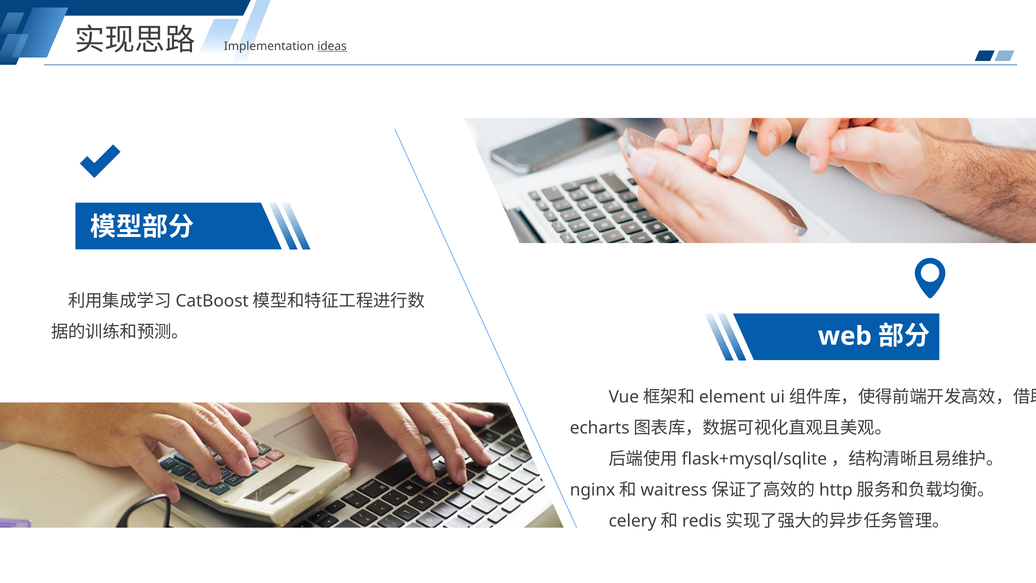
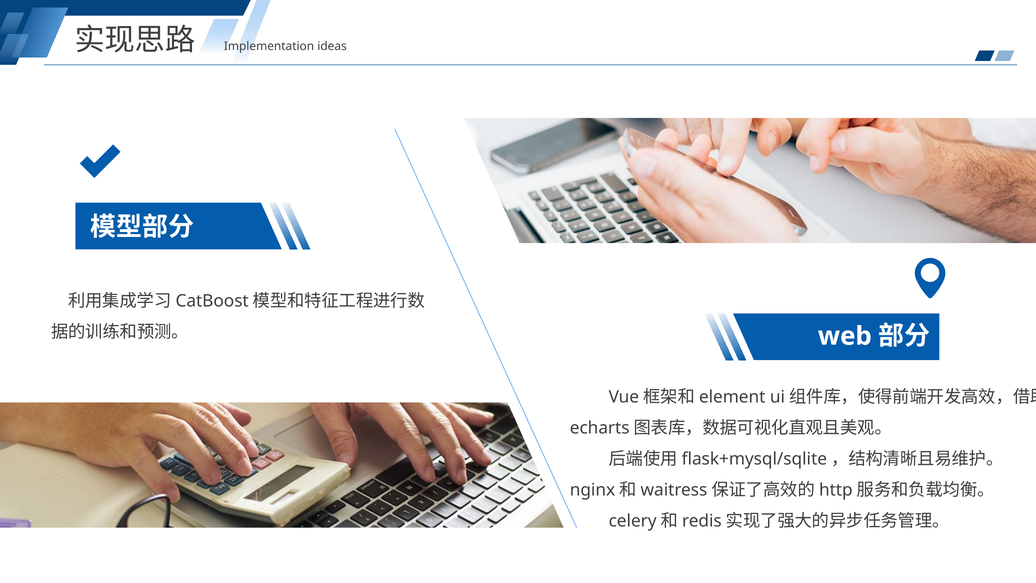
ideas underline: present -> none
